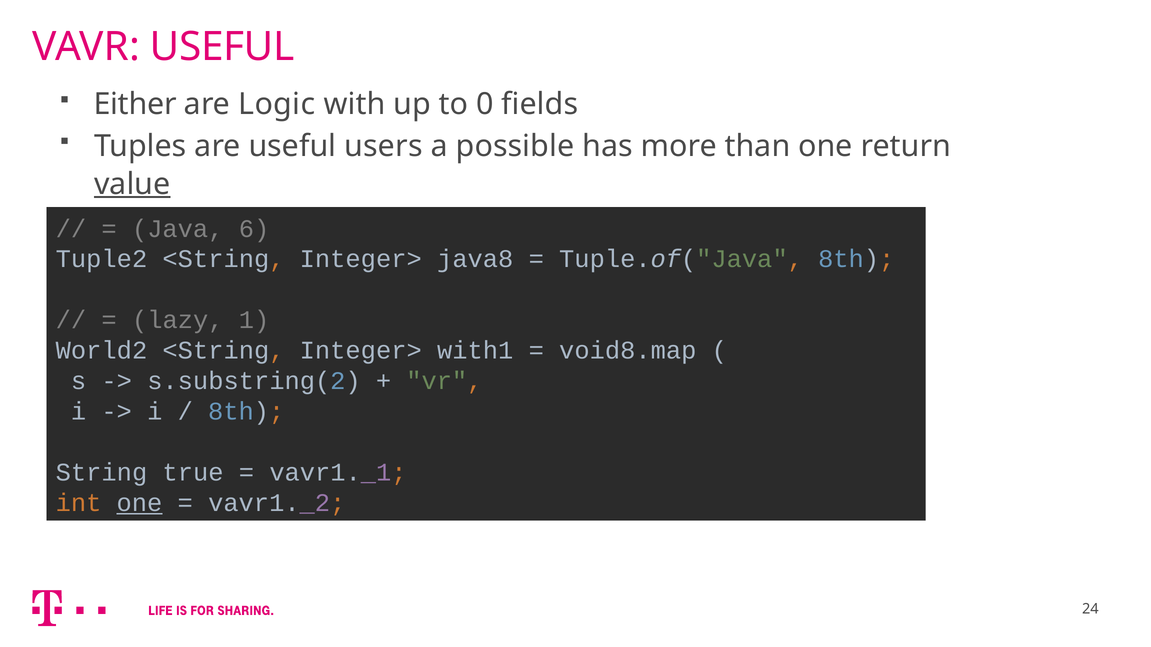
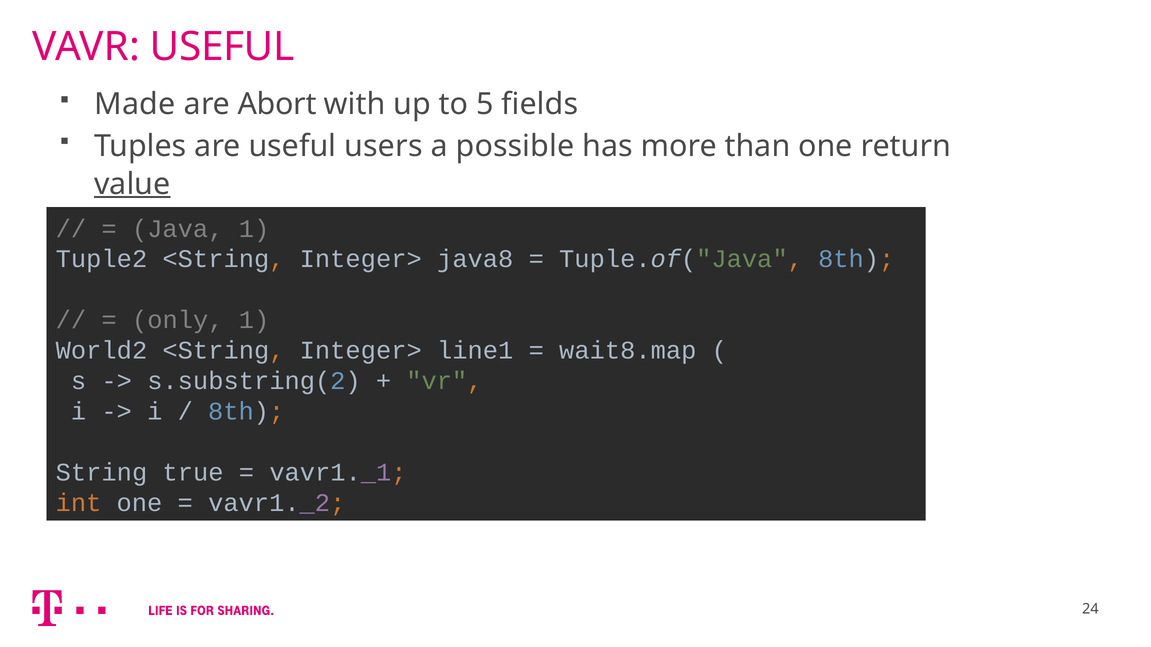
Either: Either -> Made
Logic: Logic -> Abort
0: 0 -> 5
Java 6: 6 -> 1
lazy: lazy -> only
with1: with1 -> line1
void8.map: void8.map -> wait8.map
one at (139, 503) underline: present -> none
